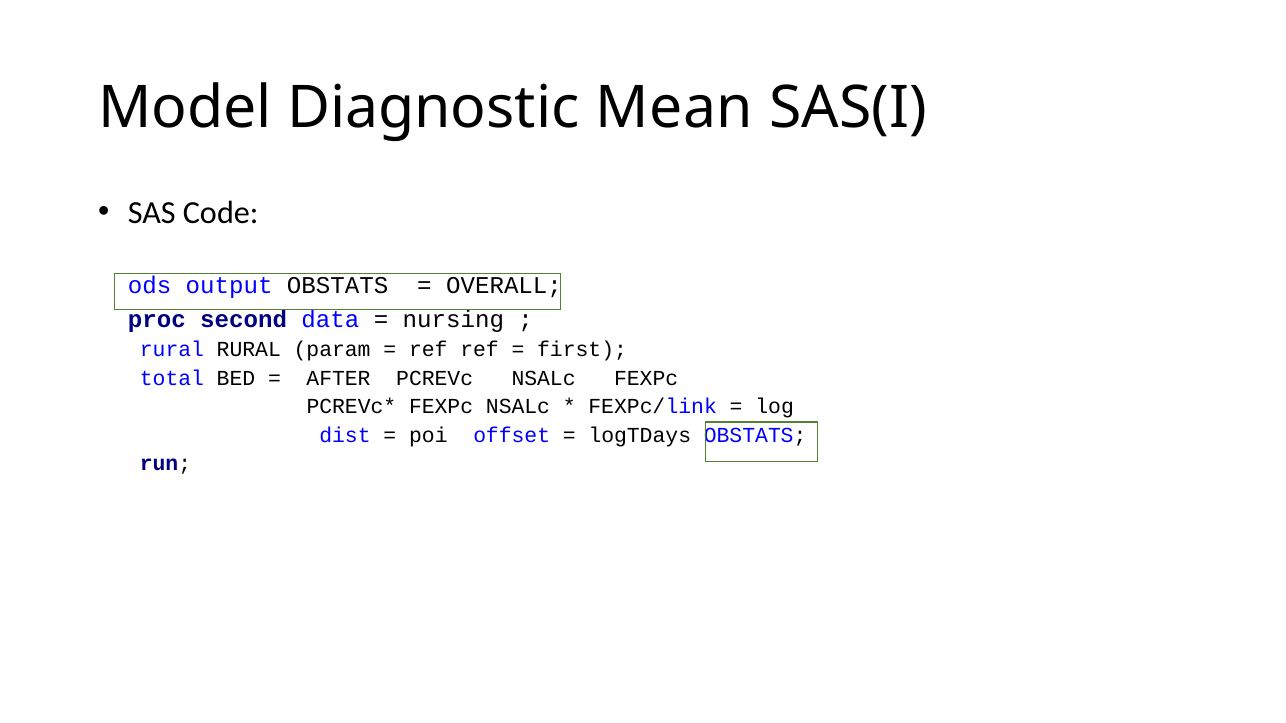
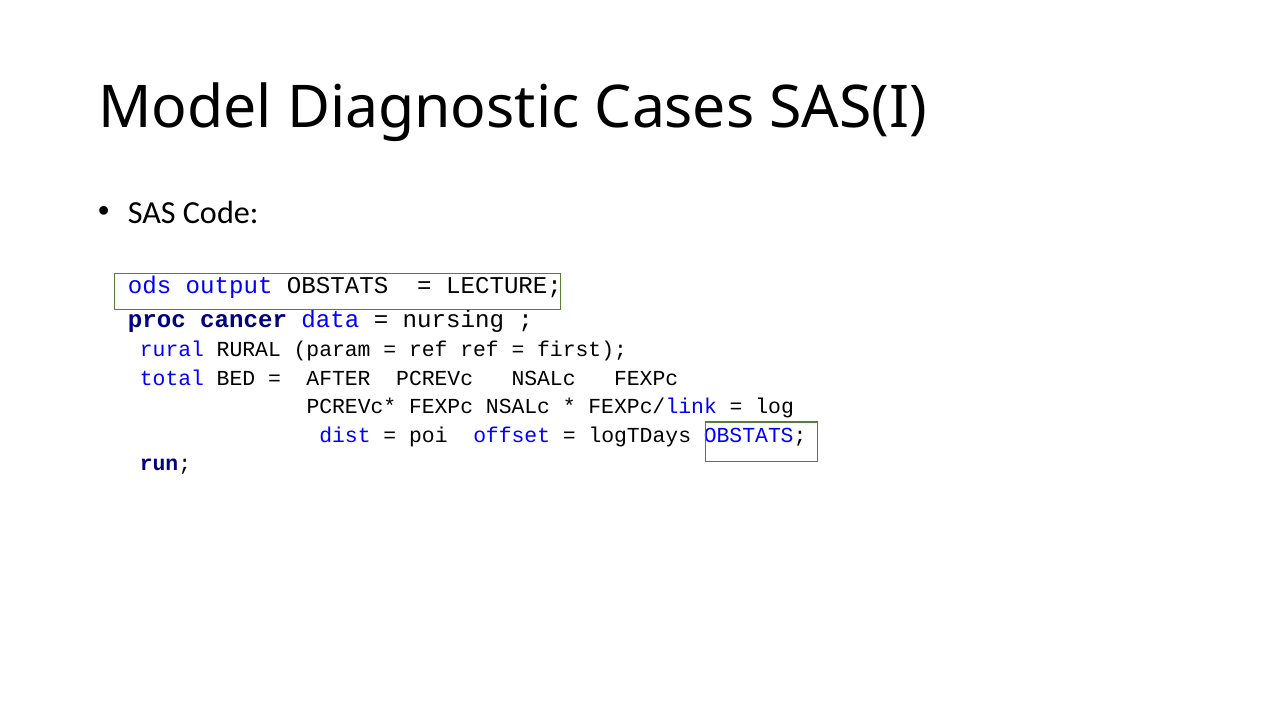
Mean: Mean -> Cases
OVERALL: OVERALL -> LECTURE
second: second -> cancer
